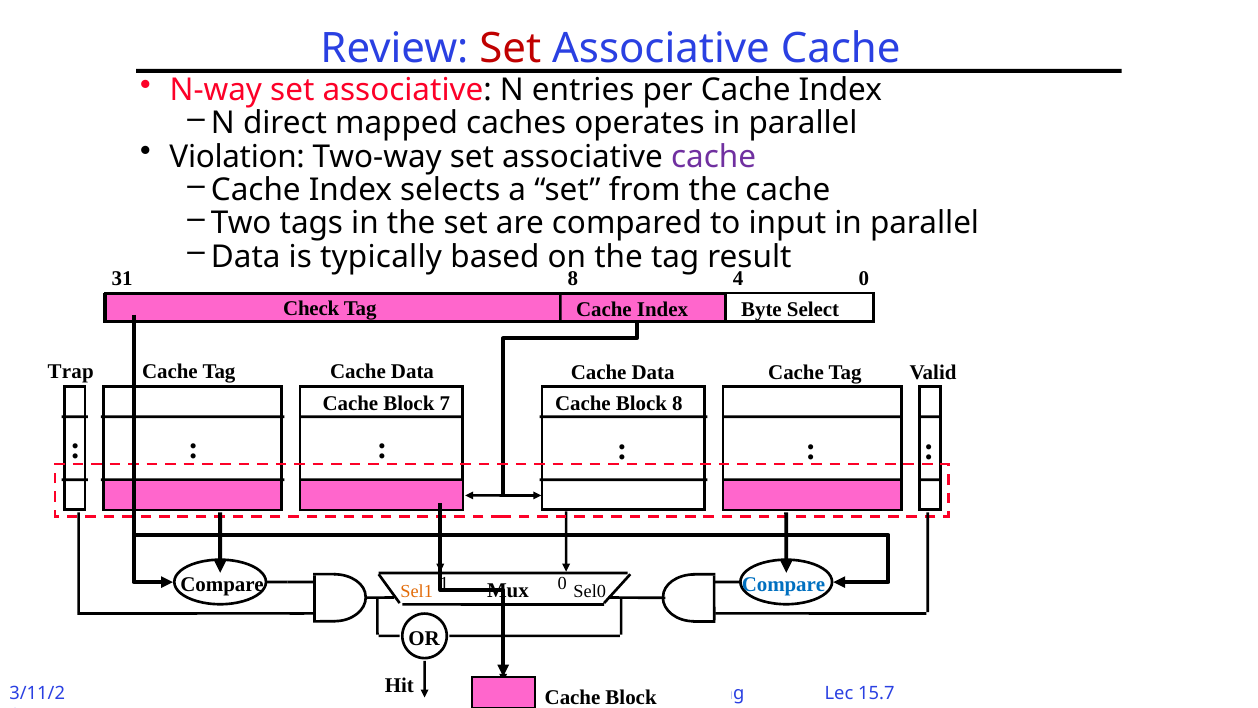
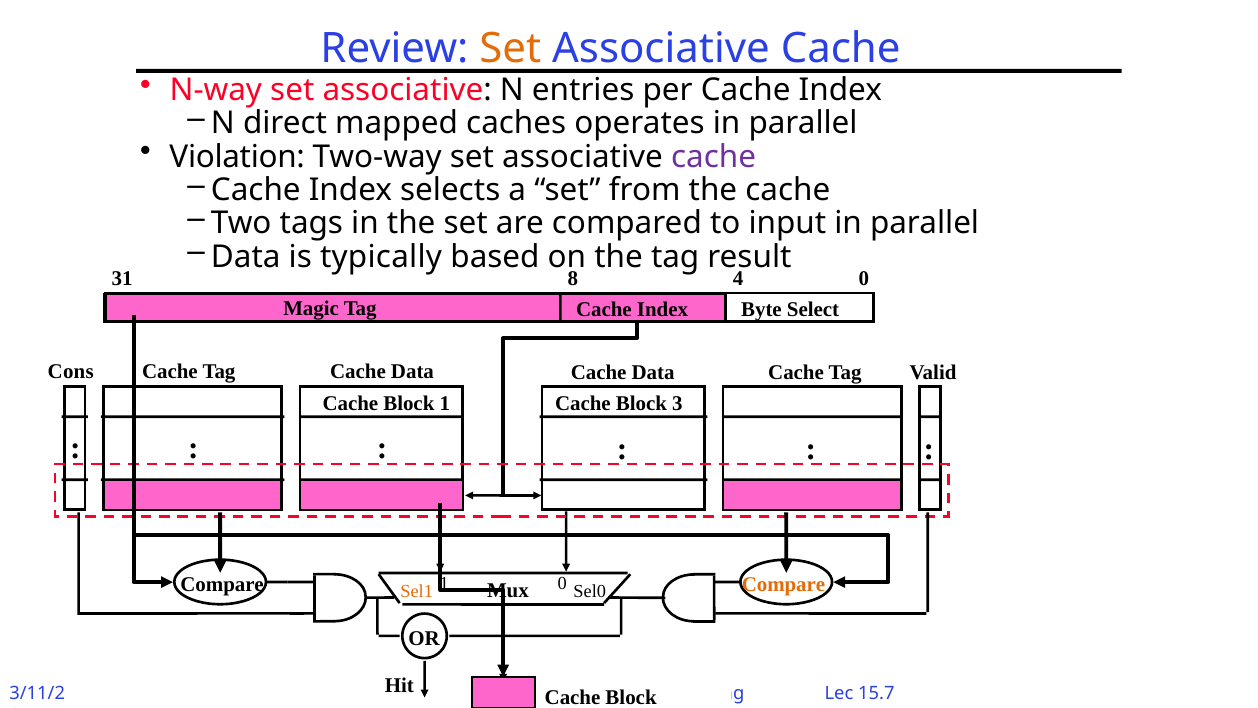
Set at (510, 49) colour: red -> orange
Check: Check -> Magic
Trap: Trap -> Cons
Block 7: 7 -> 1
8 at (677, 404): 8 -> 3
Compare at (783, 585) colour: blue -> orange
